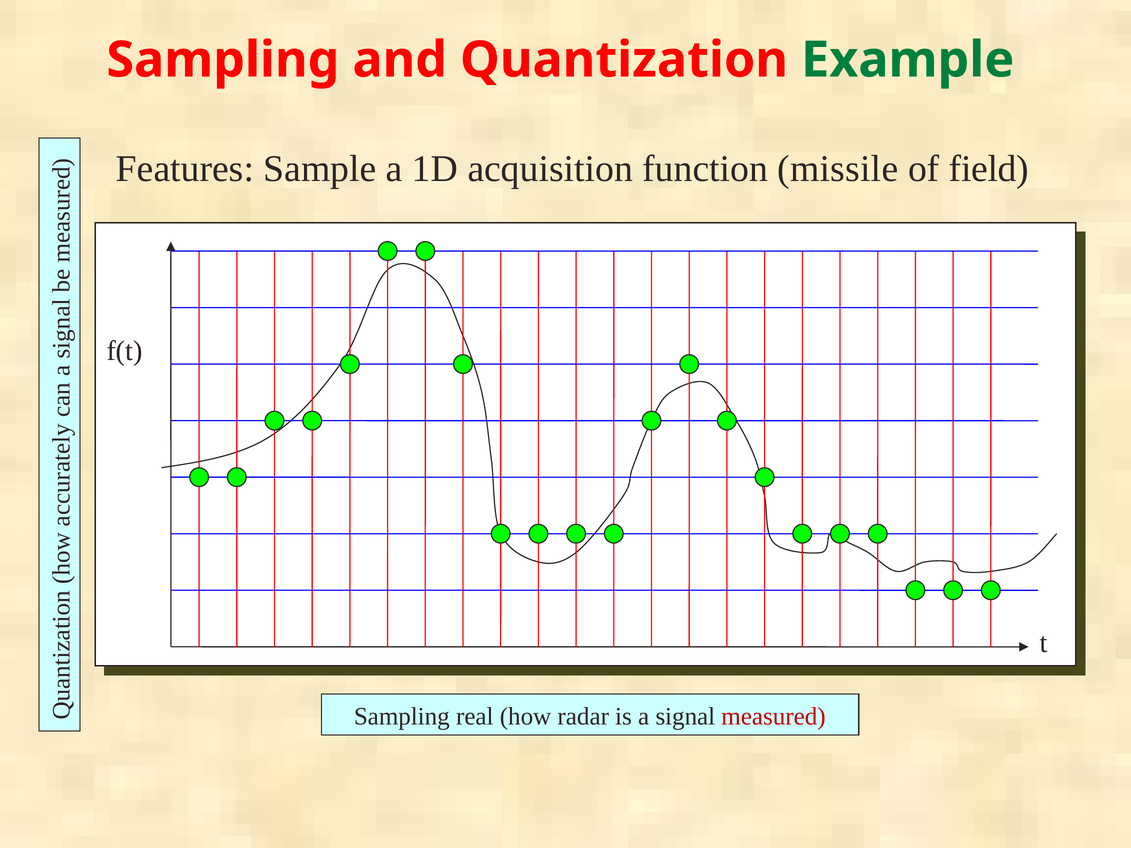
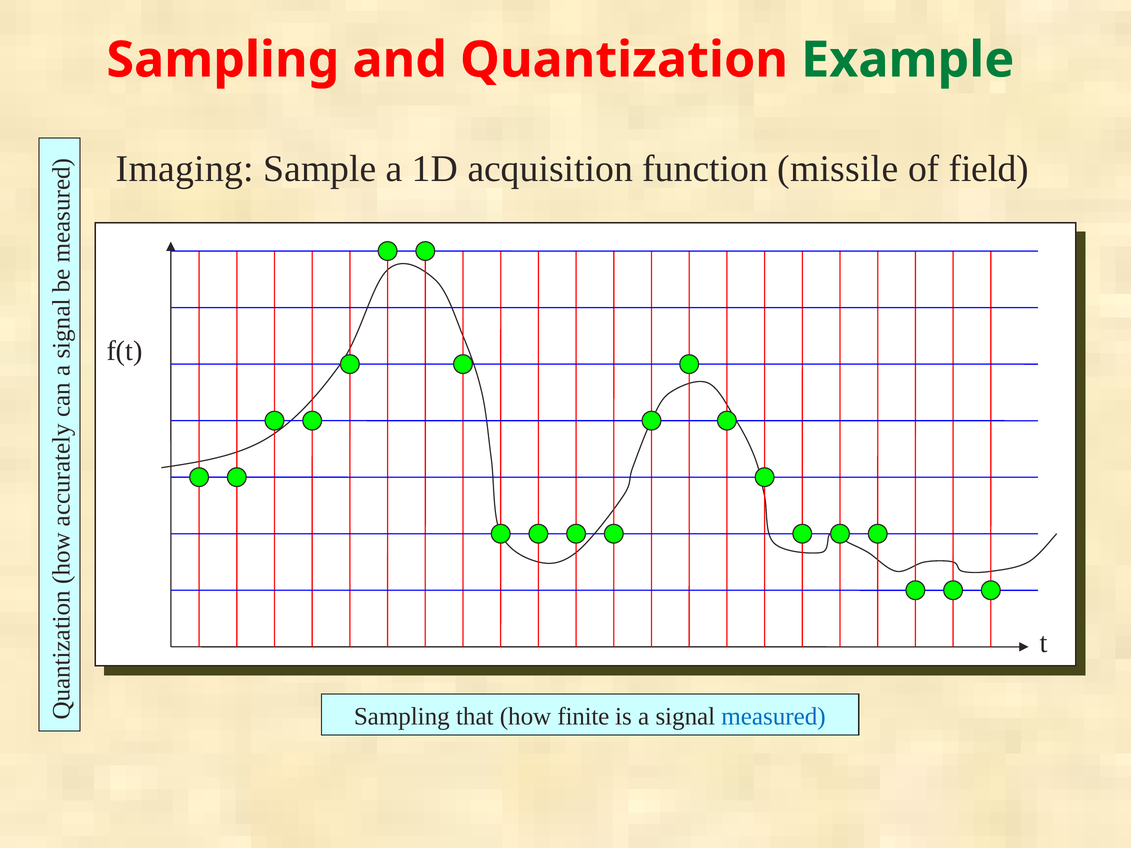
Features: Features -> Imaging
real: real -> that
radar: radar -> finite
measured colour: red -> blue
